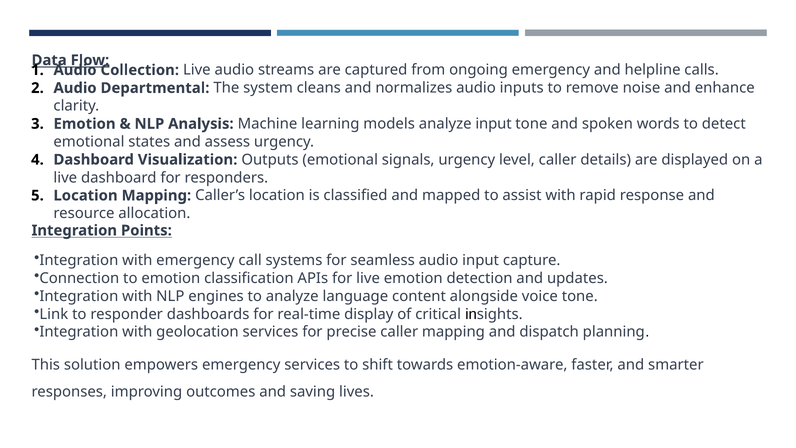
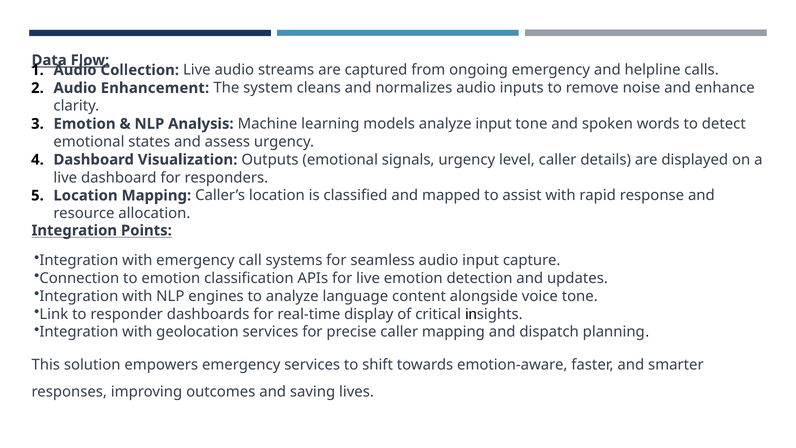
Departmental: Departmental -> Enhancement
